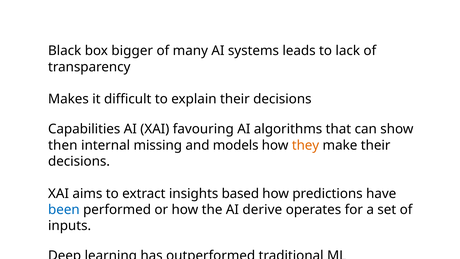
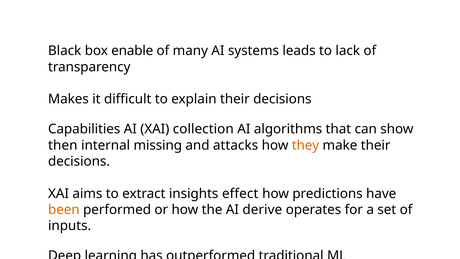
bigger: bigger -> enable
favouring: favouring -> collection
models: models -> attacks
based: based -> effect
been colour: blue -> orange
